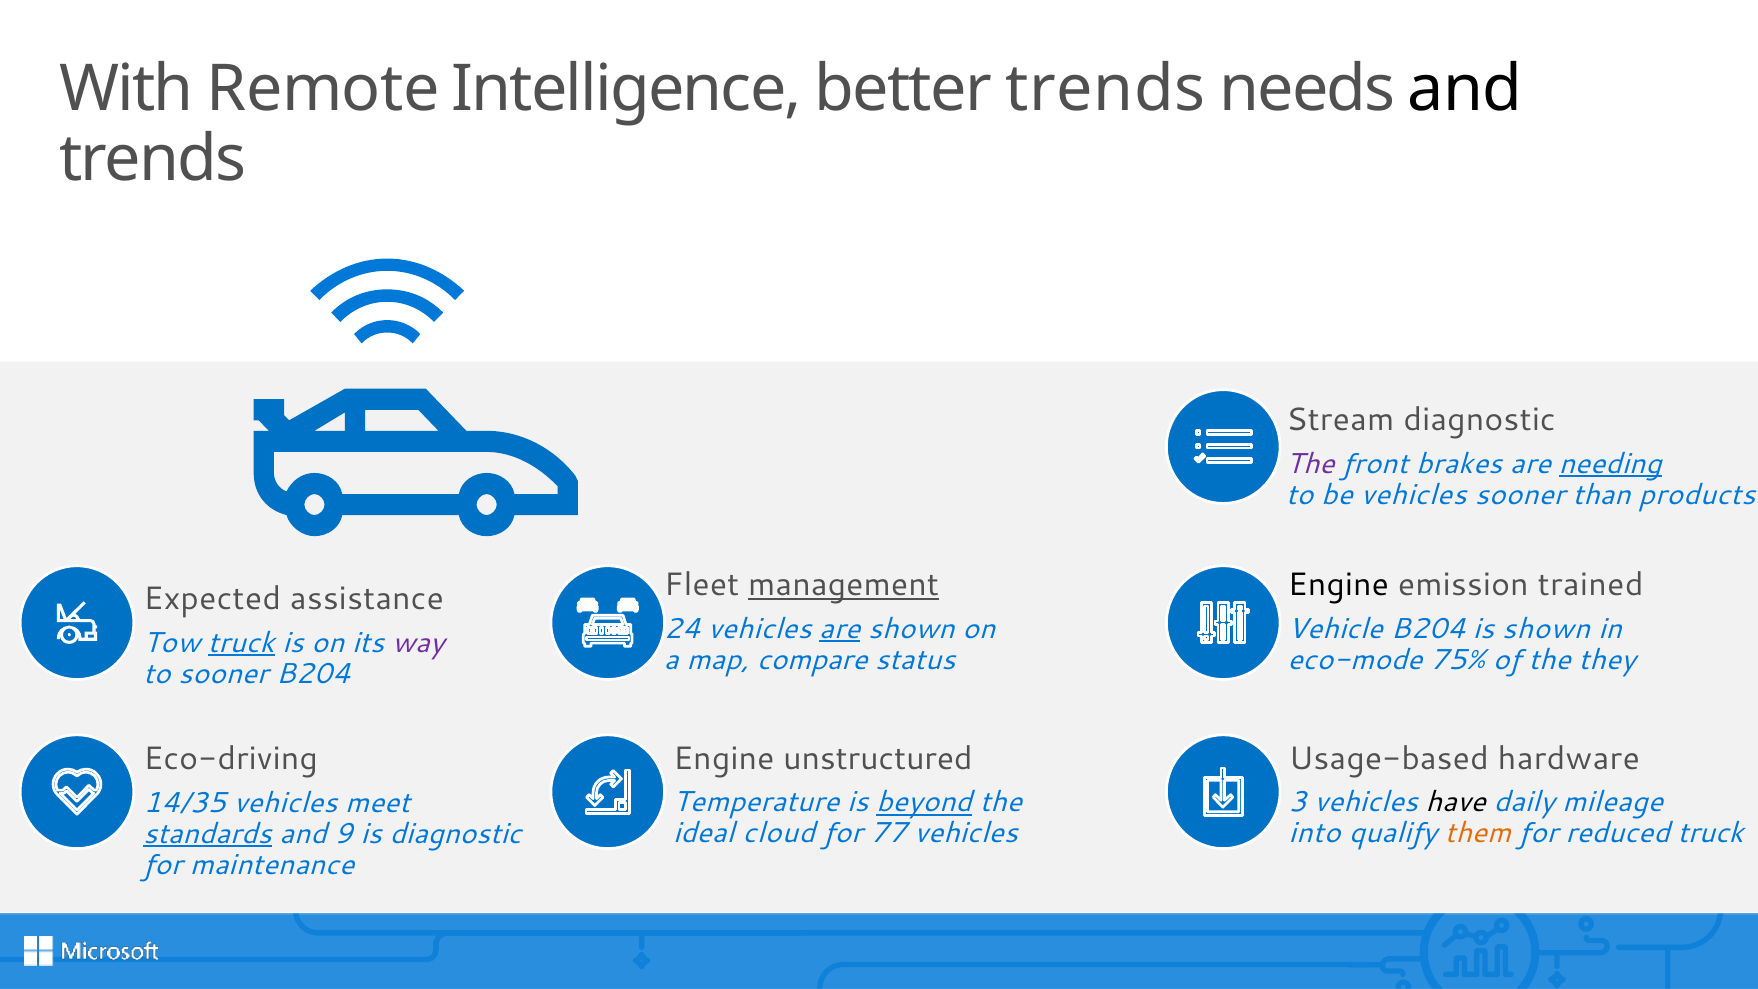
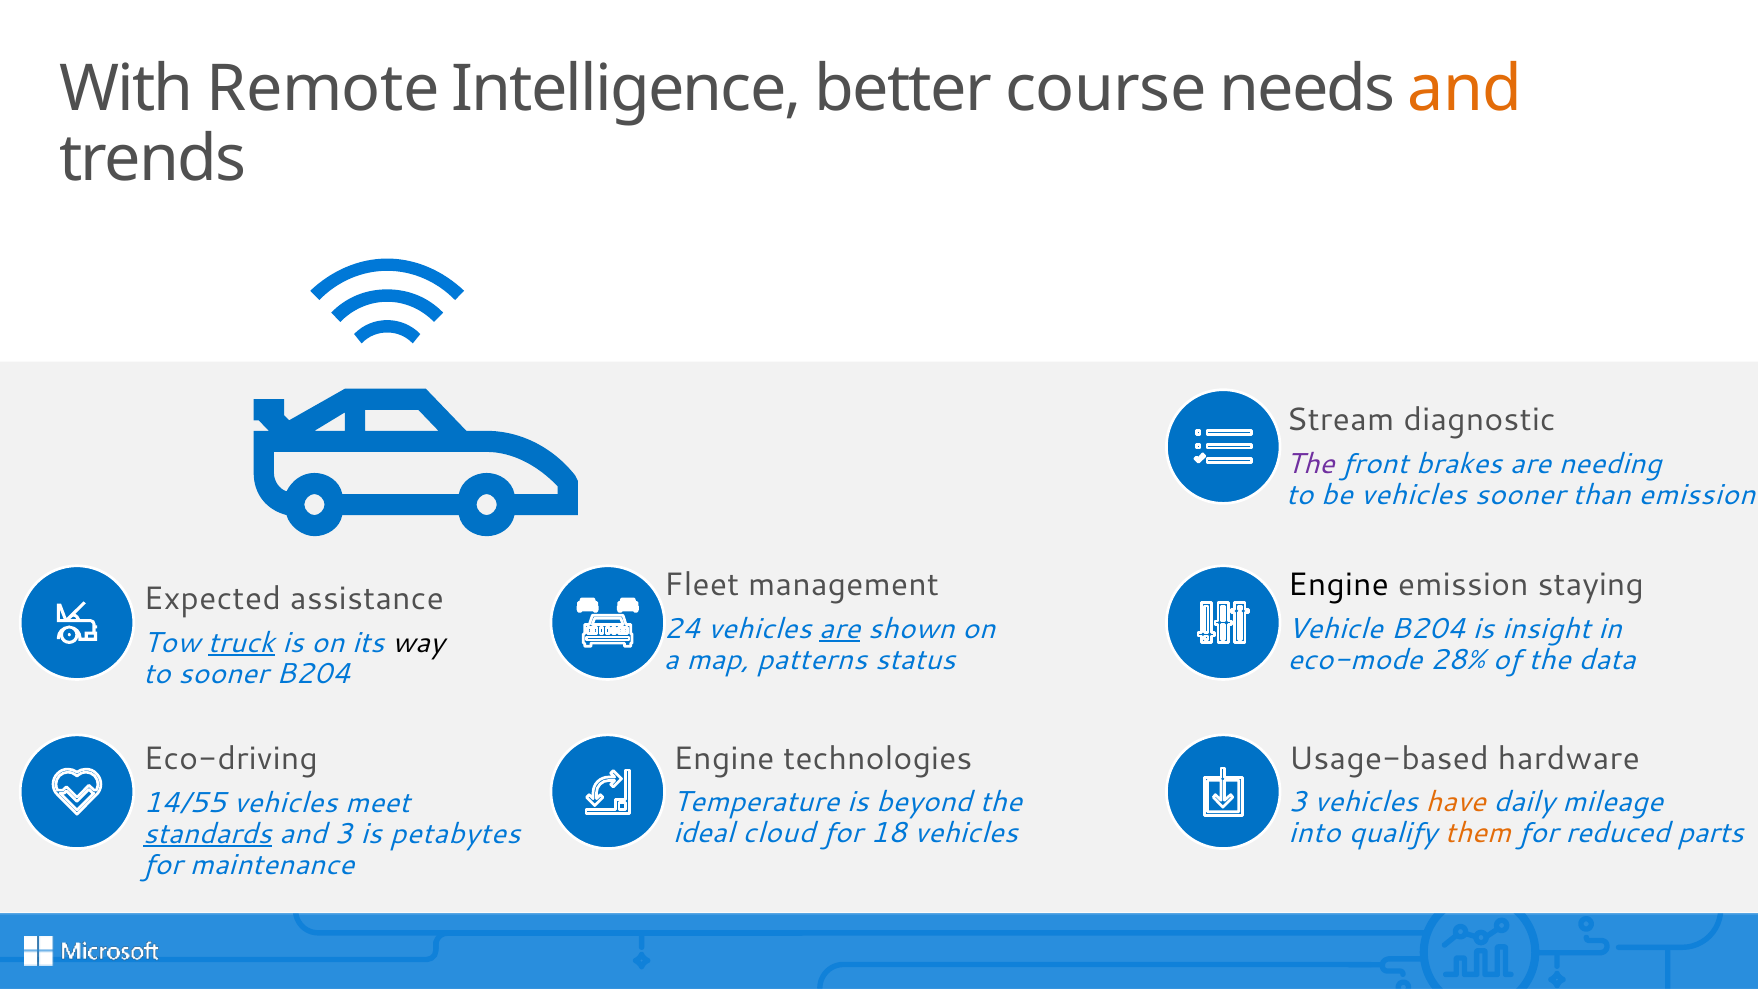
better trends: trends -> course
and at (1465, 89) colour: black -> orange
needing underline: present -> none
than products: products -> emission
management underline: present -> none
trained: trained -> staying
is shown: shown -> insight
way colour: purple -> black
compare: compare -> patterns
75%: 75% -> 28%
they: they -> data
unstructured: unstructured -> technologies
beyond underline: present -> none
have colour: black -> orange
14/35: 14/35 -> 14/55
and 9: 9 -> 3
is diagnostic: diagnostic -> petabytes
77: 77 -> 18
reduced truck: truck -> parts
